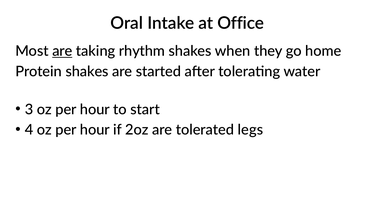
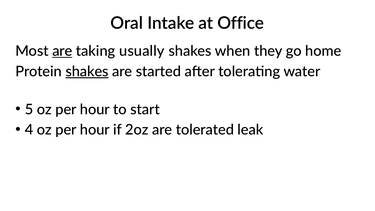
rhythm: rhythm -> usually
shakes at (87, 71) underline: none -> present
3: 3 -> 5
legs: legs -> leak
